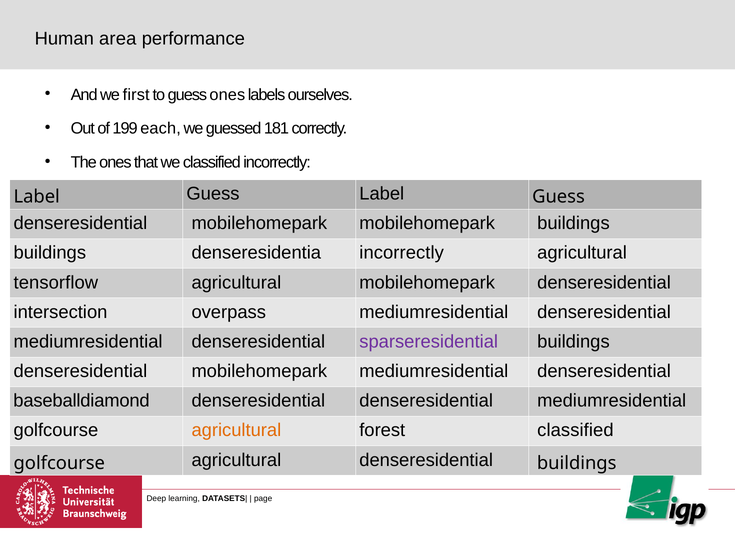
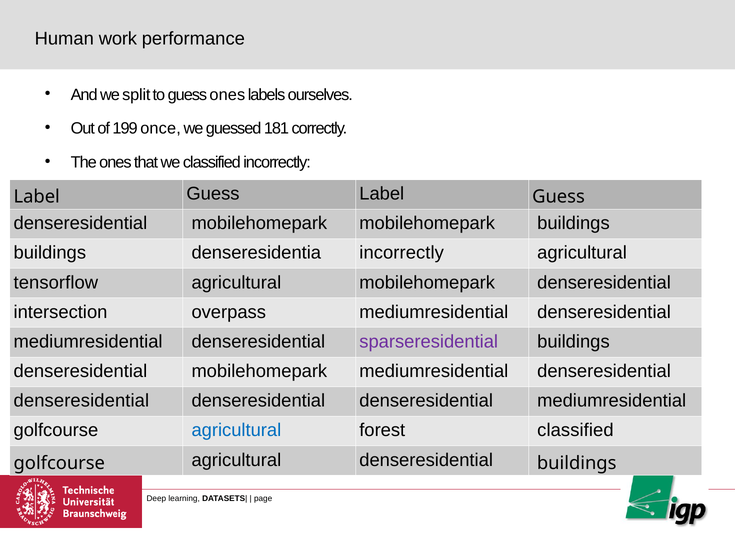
area: area -> work
first: first -> split
each: each -> once
baseballdiamond at (82, 401): baseballdiamond -> denseresidential
agricultural at (236, 431) colour: orange -> blue
